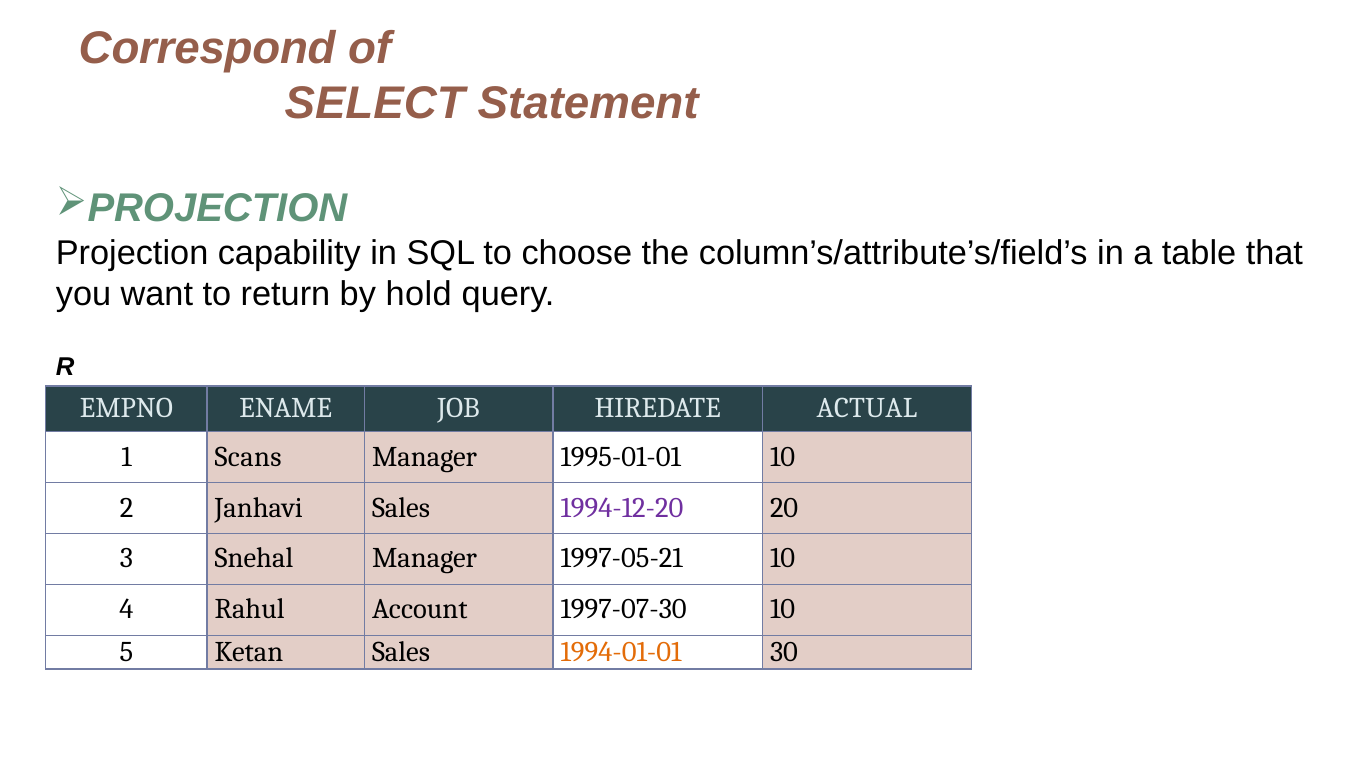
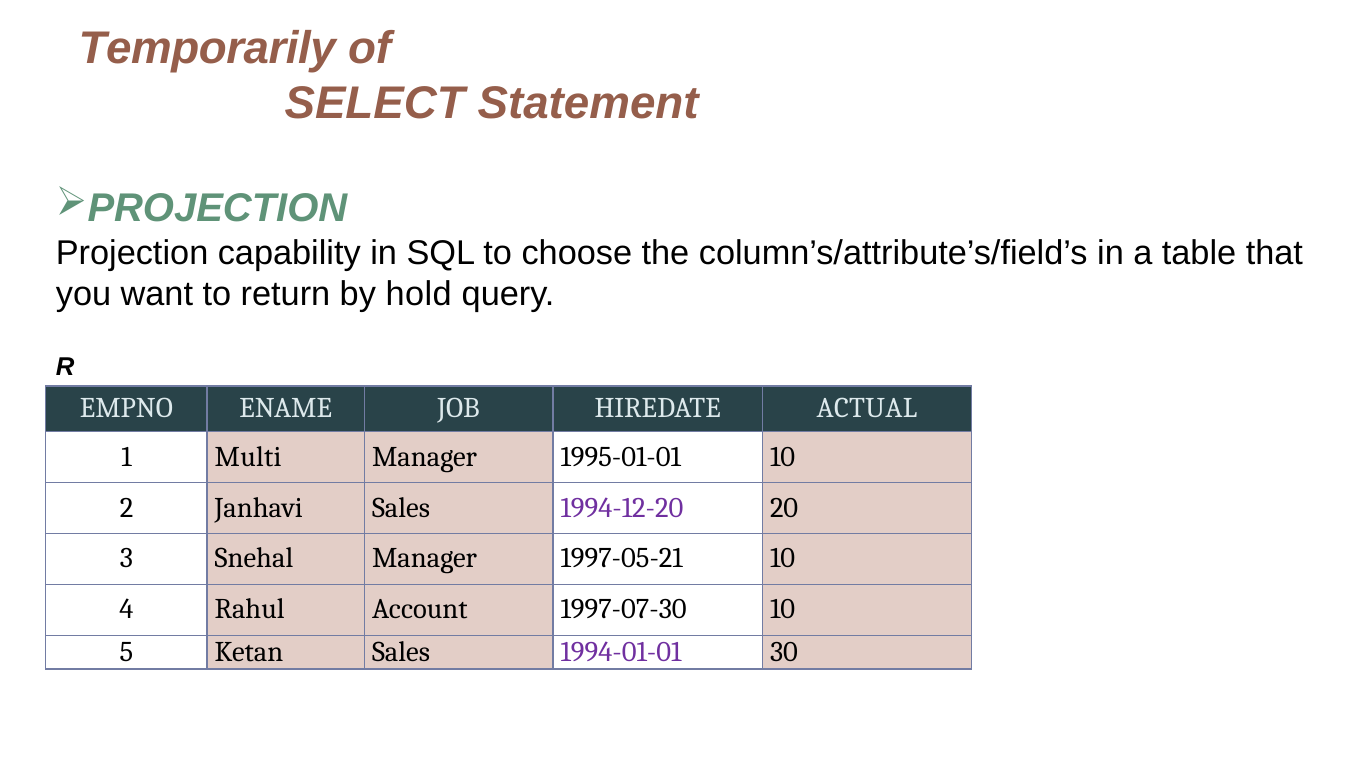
Correspond: Correspond -> Temporarily
Scans: Scans -> Multi
1994-01-01 colour: orange -> purple
